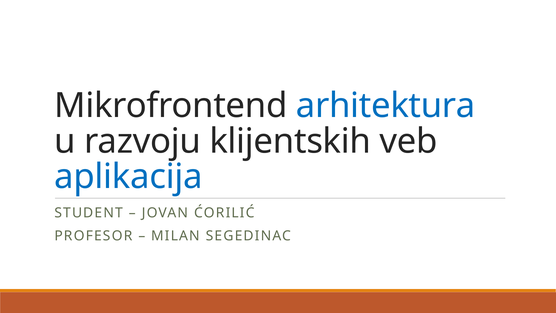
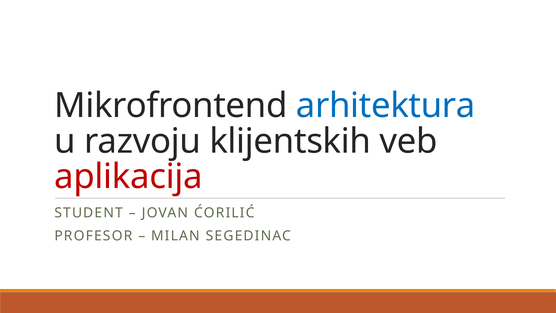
aplikacija colour: blue -> red
